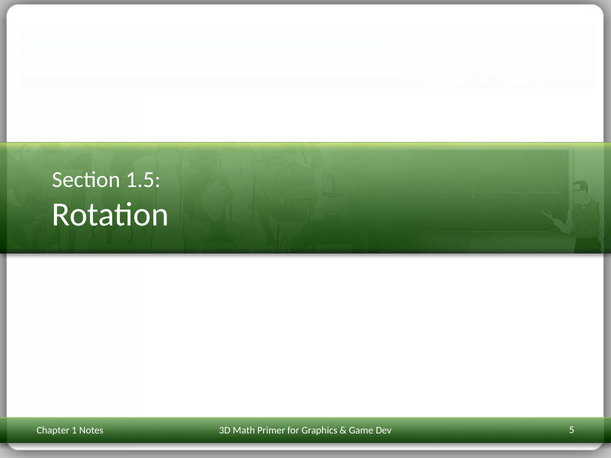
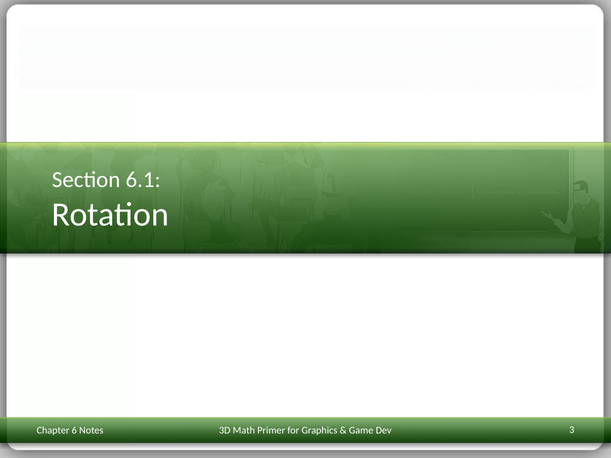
1.5: 1.5 -> 6.1
1: 1 -> 6
5: 5 -> 3
